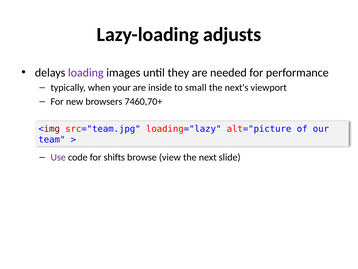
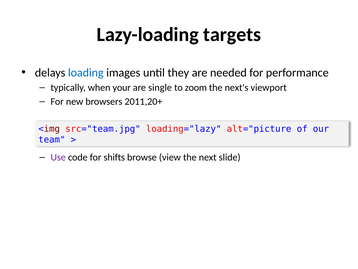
adjusts: adjusts -> targets
loading colour: purple -> blue
inside: inside -> single
small: small -> zoom
7460,70+: 7460,70+ -> 2011,20+
